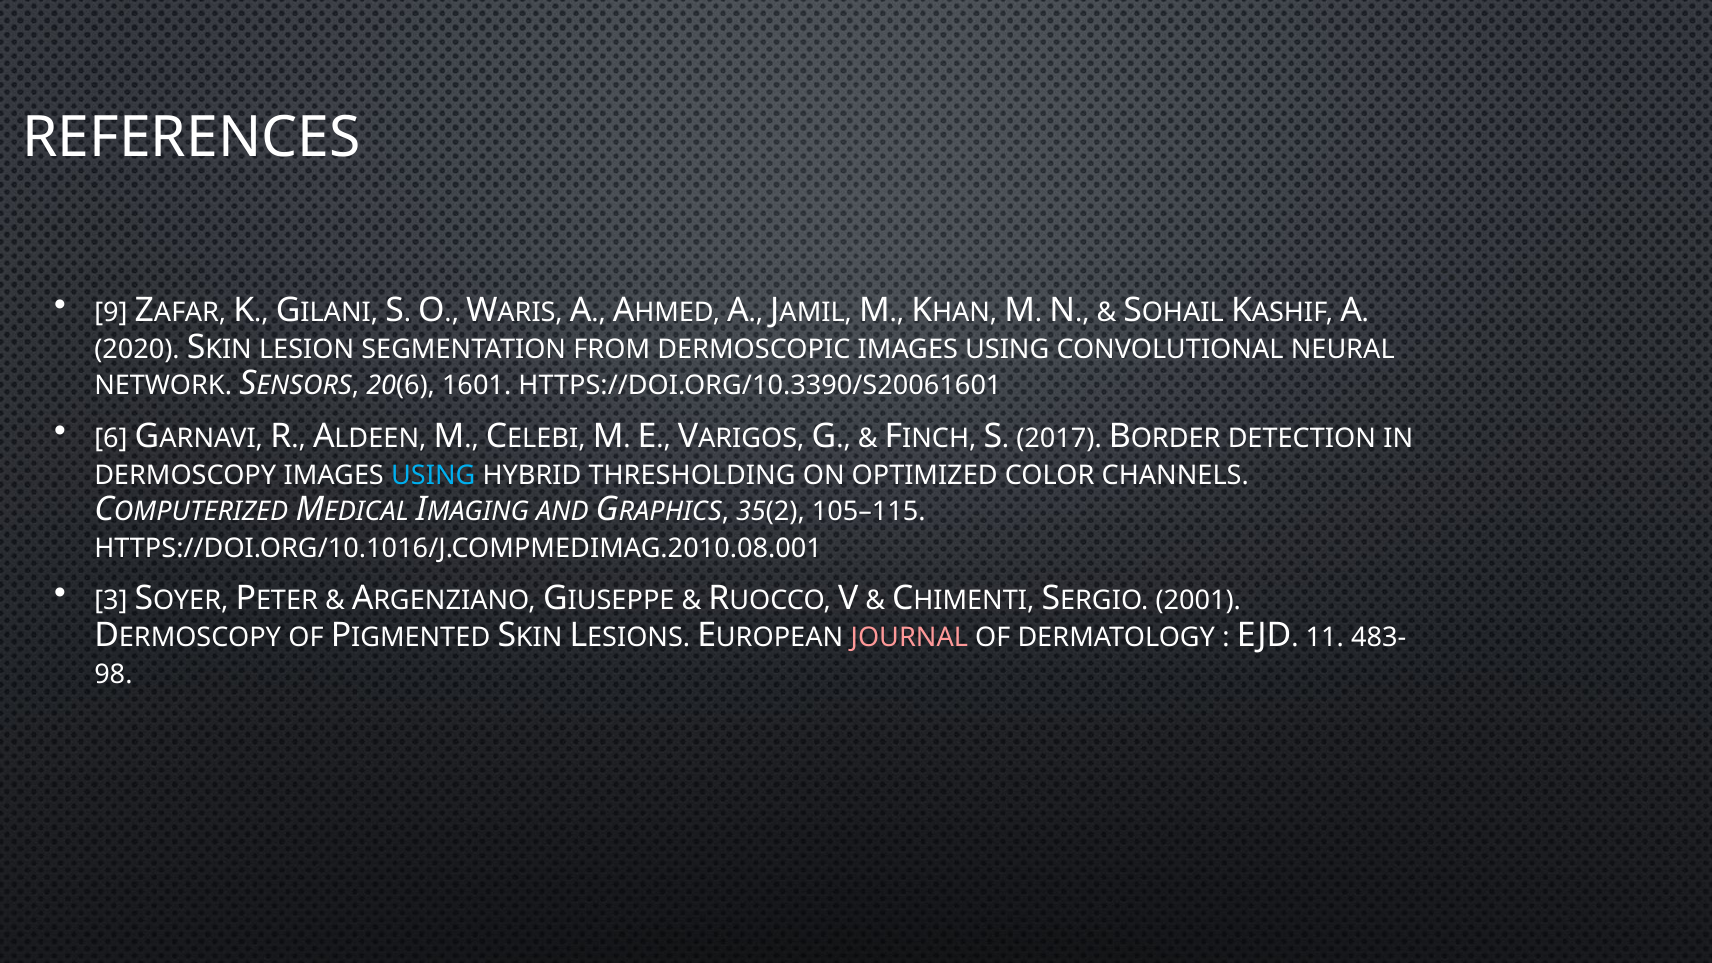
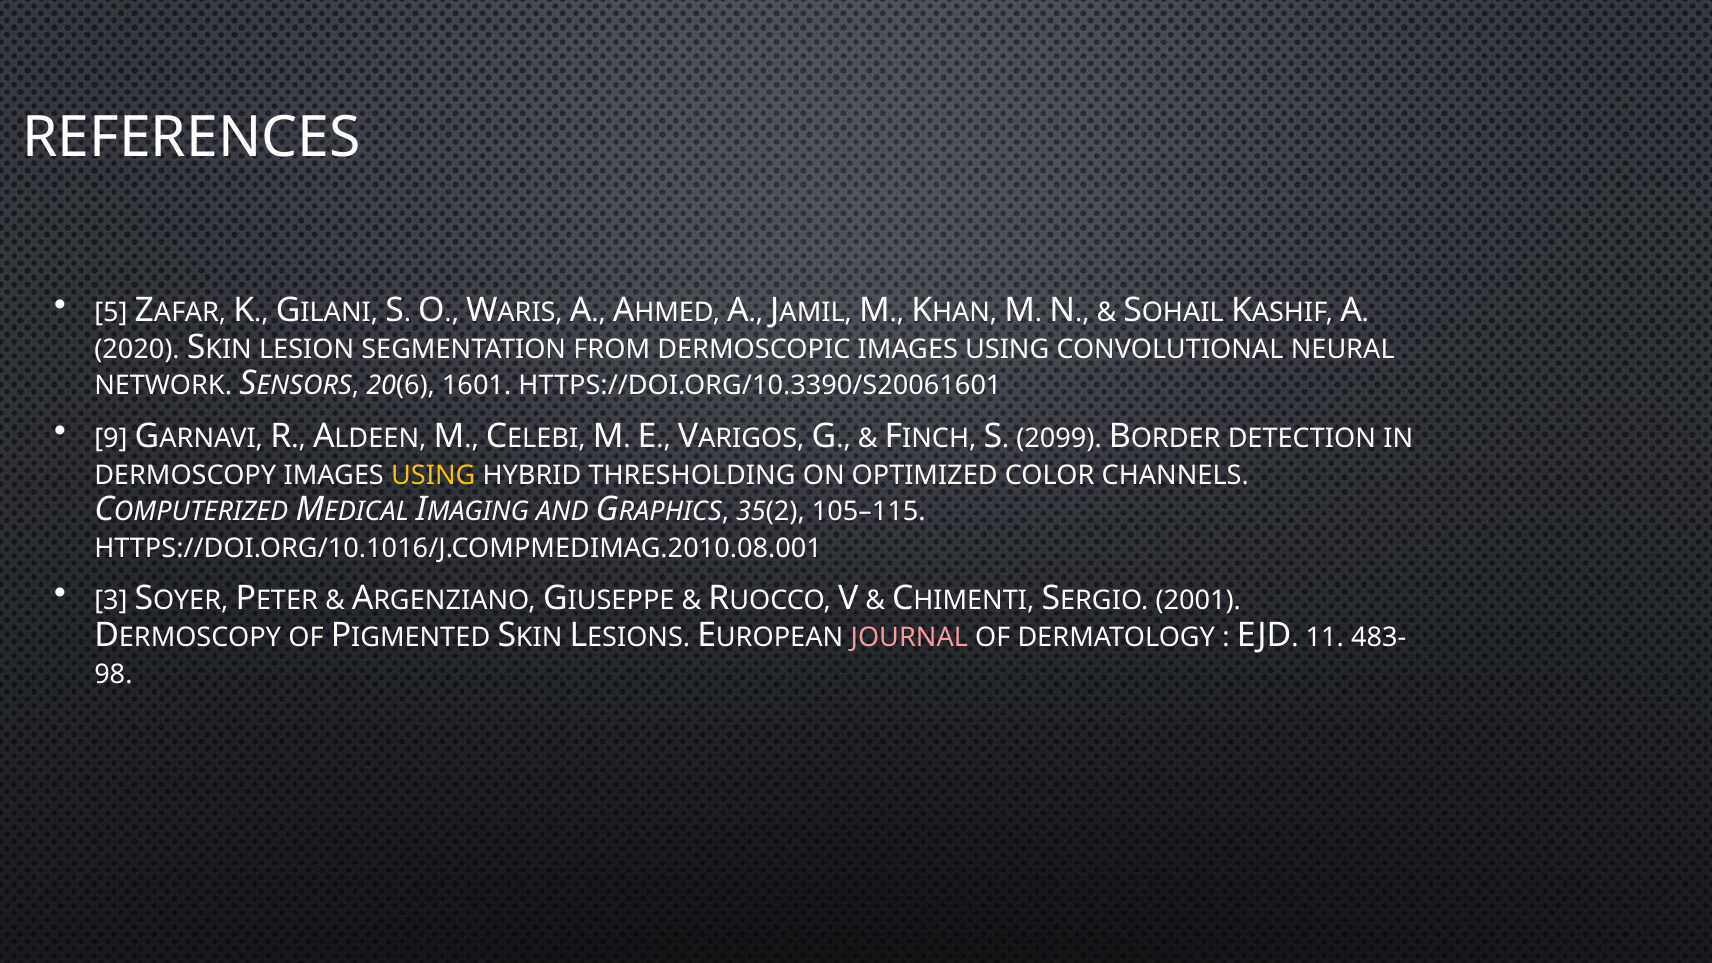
9: 9 -> 5
6: 6 -> 9
2017: 2017 -> 2099
USING at (433, 475) colour: light blue -> yellow
